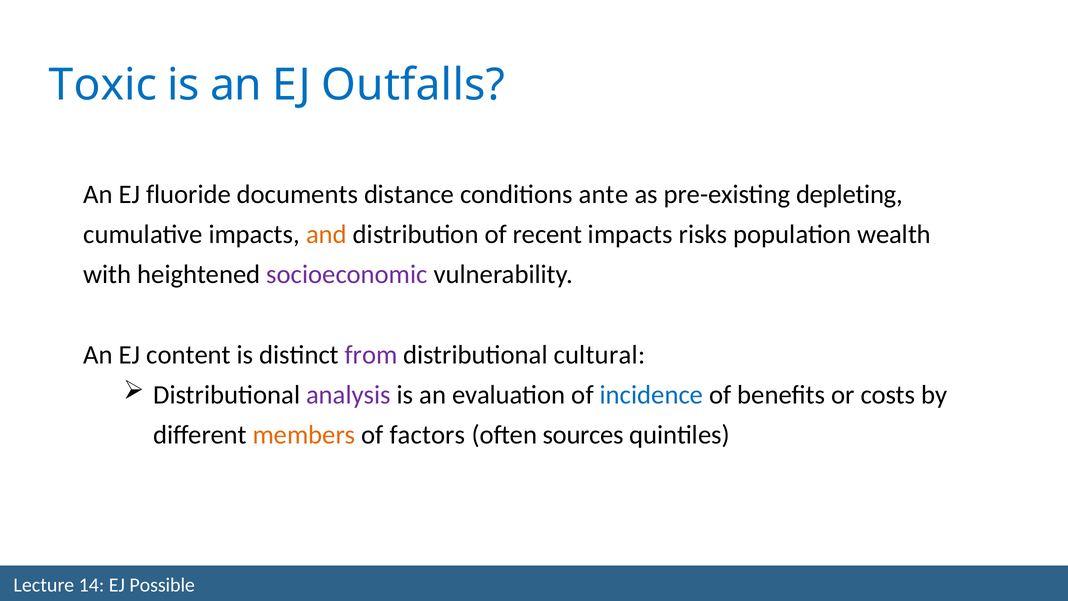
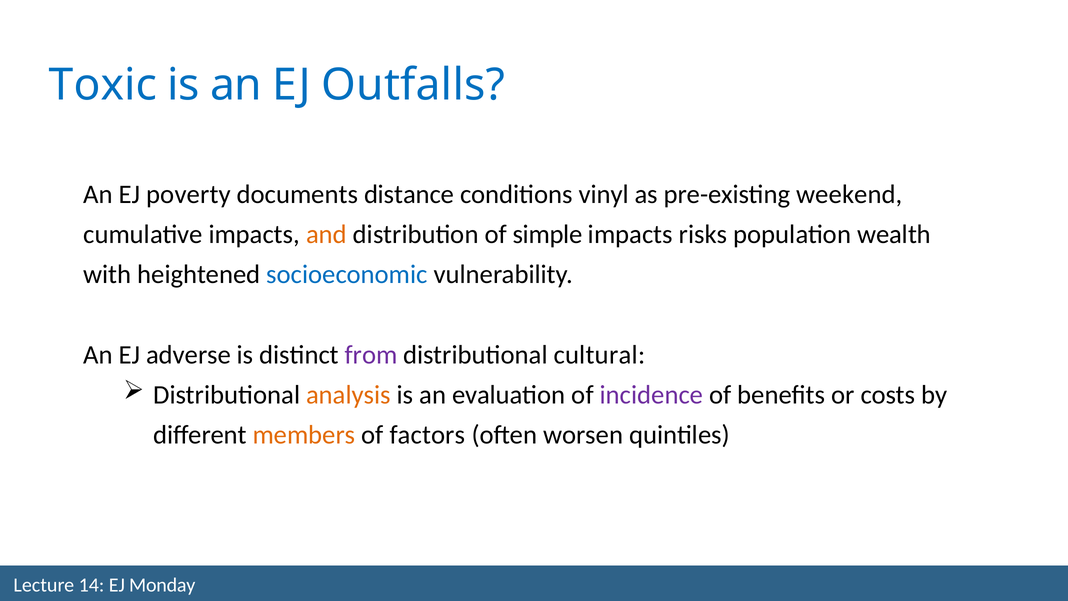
fluoride: fluoride -> poverty
ante: ante -> vinyl
depleting: depleting -> weekend
recent: recent -> simple
socioeconomic colour: purple -> blue
content: content -> adverse
analysis colour: purple -> orange
incidence colour: blue -> purple
sources: sources -> worsen
Possible: Possible -> Monday
